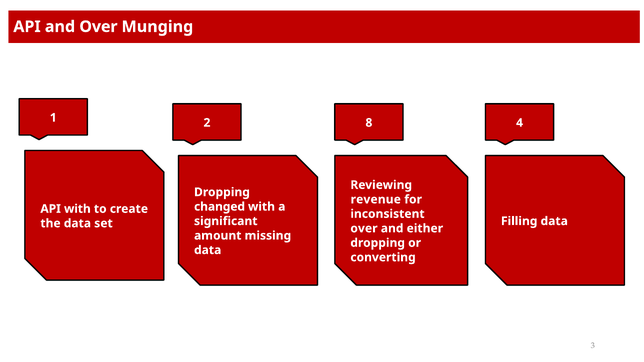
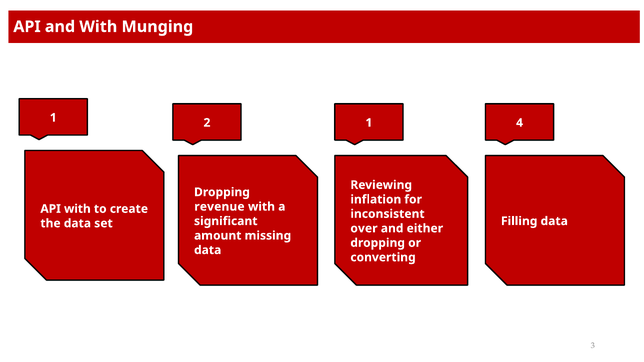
and Over: Over -> With
2 8: 8 -> 1
revenue: revenue -> inflation
changed: changed -> revenue
